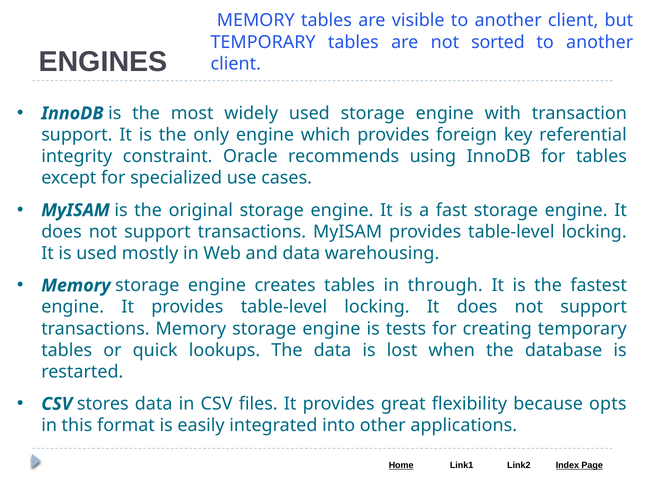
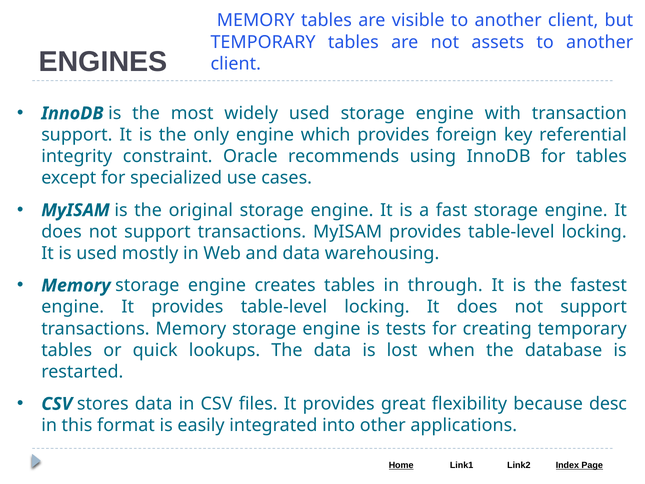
sorted: sorted -> assets
opts: opts -> desc
